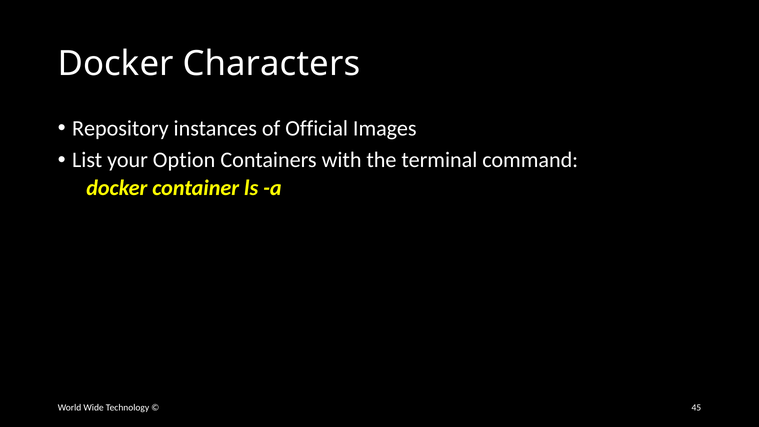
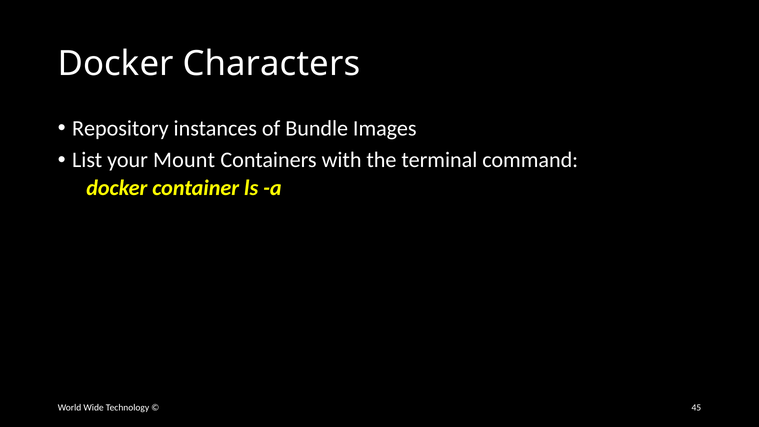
Official: Official -> Bundle
Option: Option -> Mount
